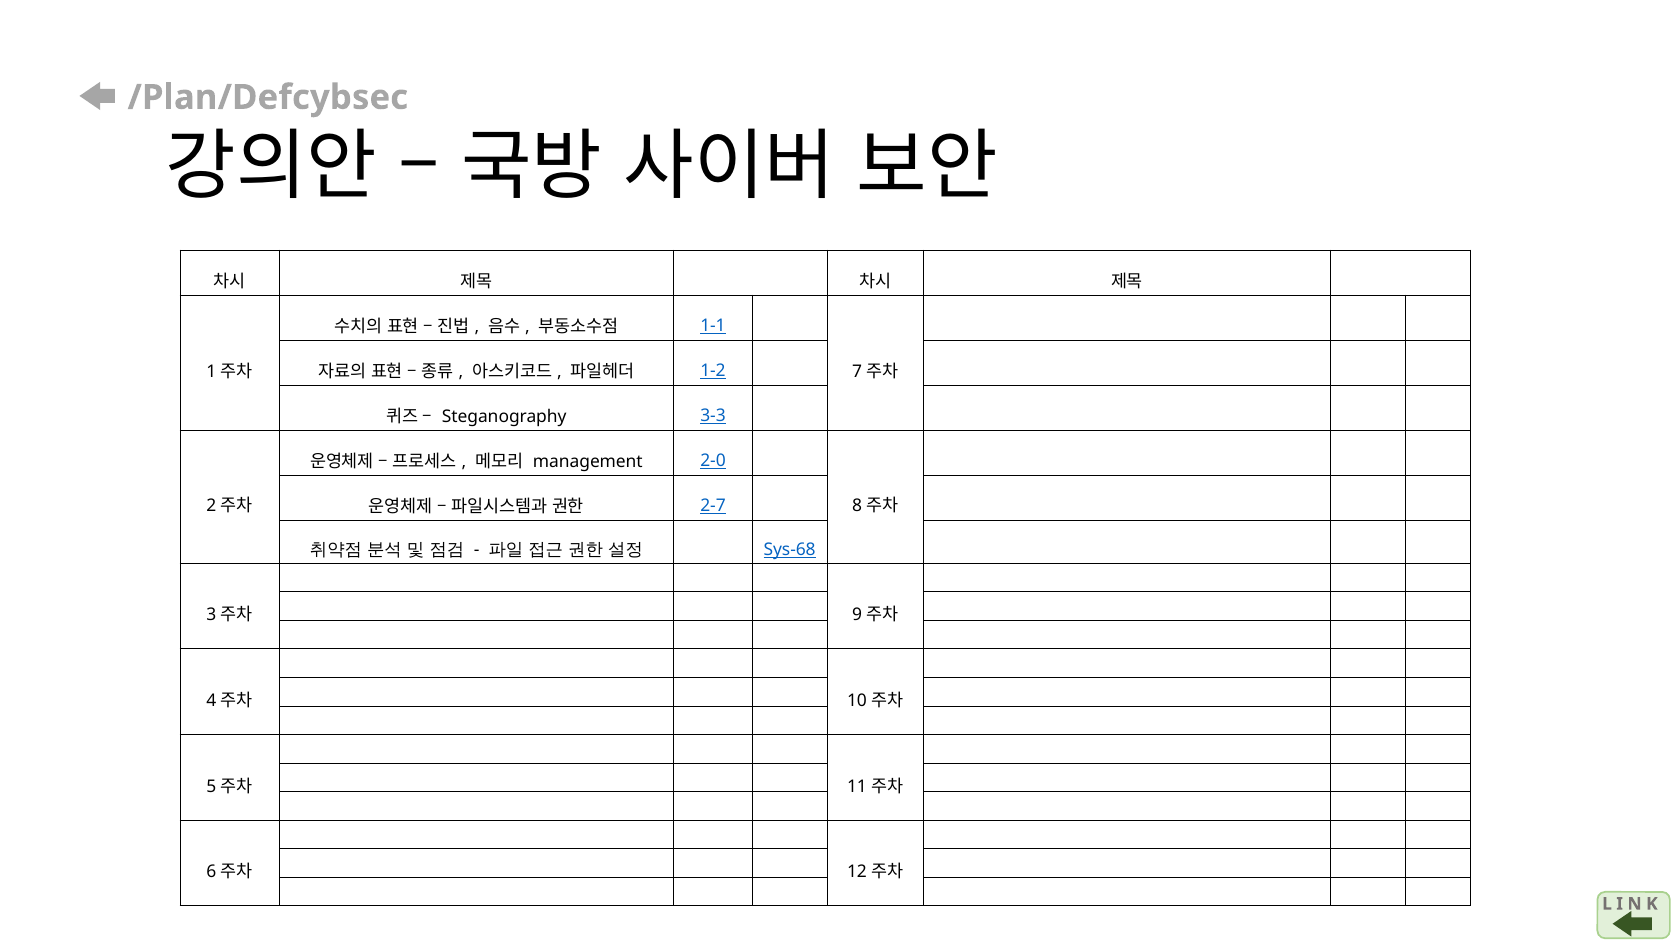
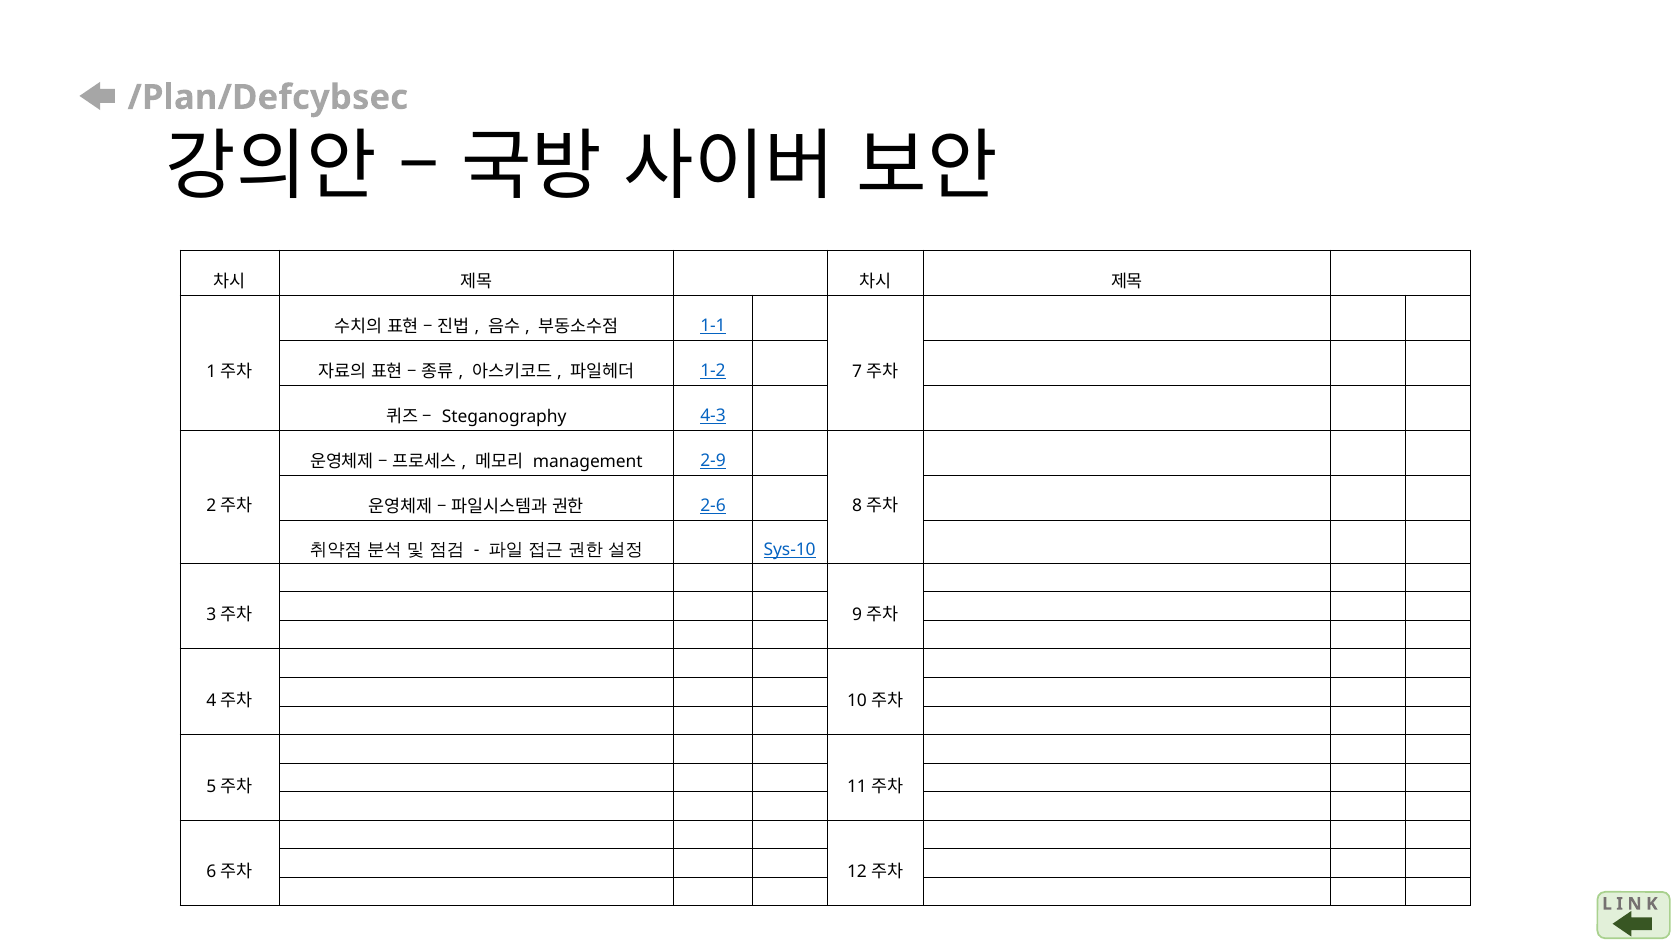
3-3: 3-3 -> 4-3
2-0: 2-0 -> 2-9
2-7: 2-7 -> 2-6
Sys-68: Sys-68 -> Sys-10
